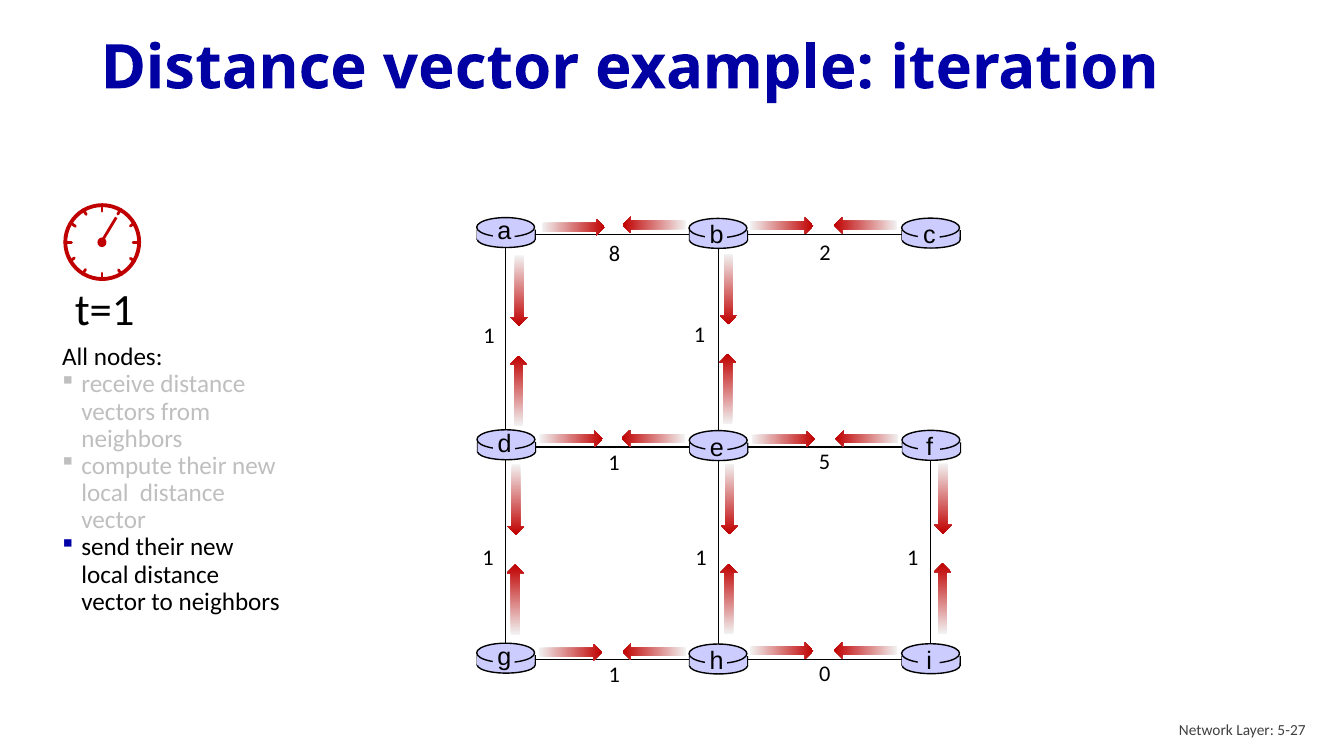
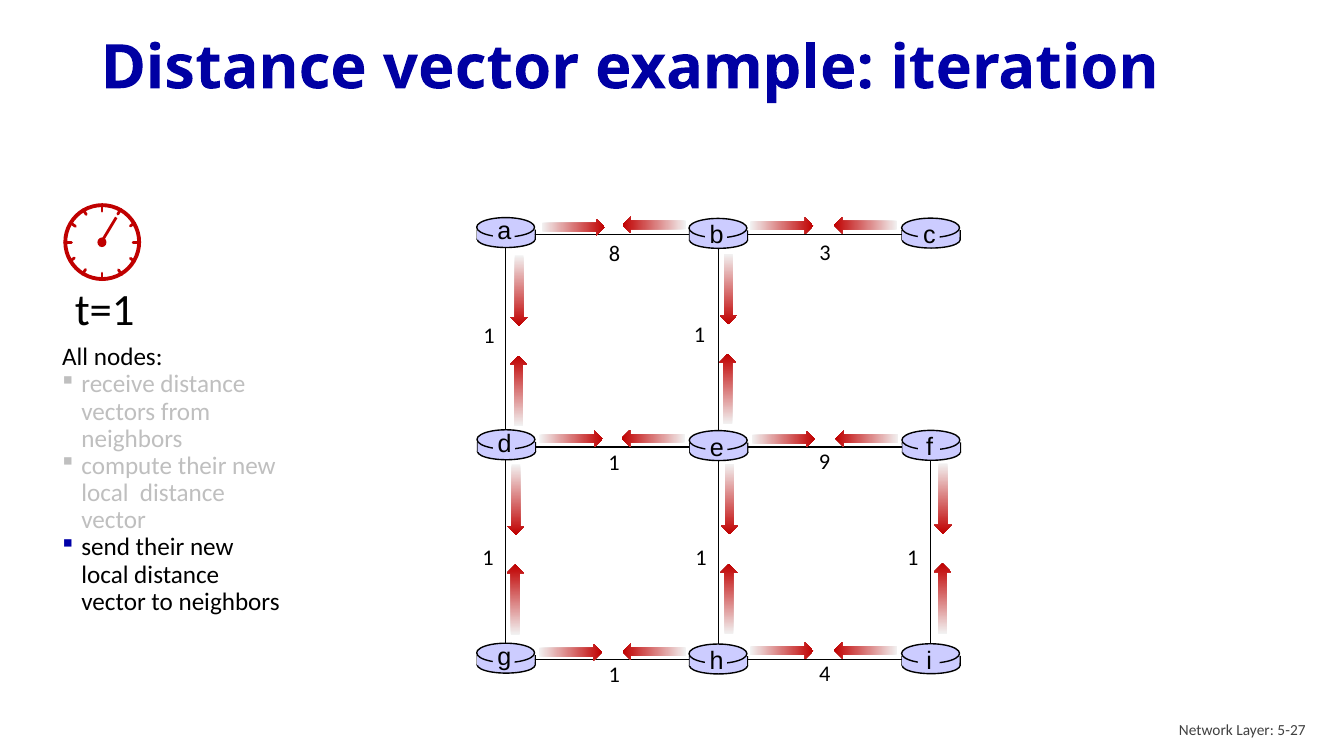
2: 2 -> 3
5: 5 -> 9
0: 0 -> 4
